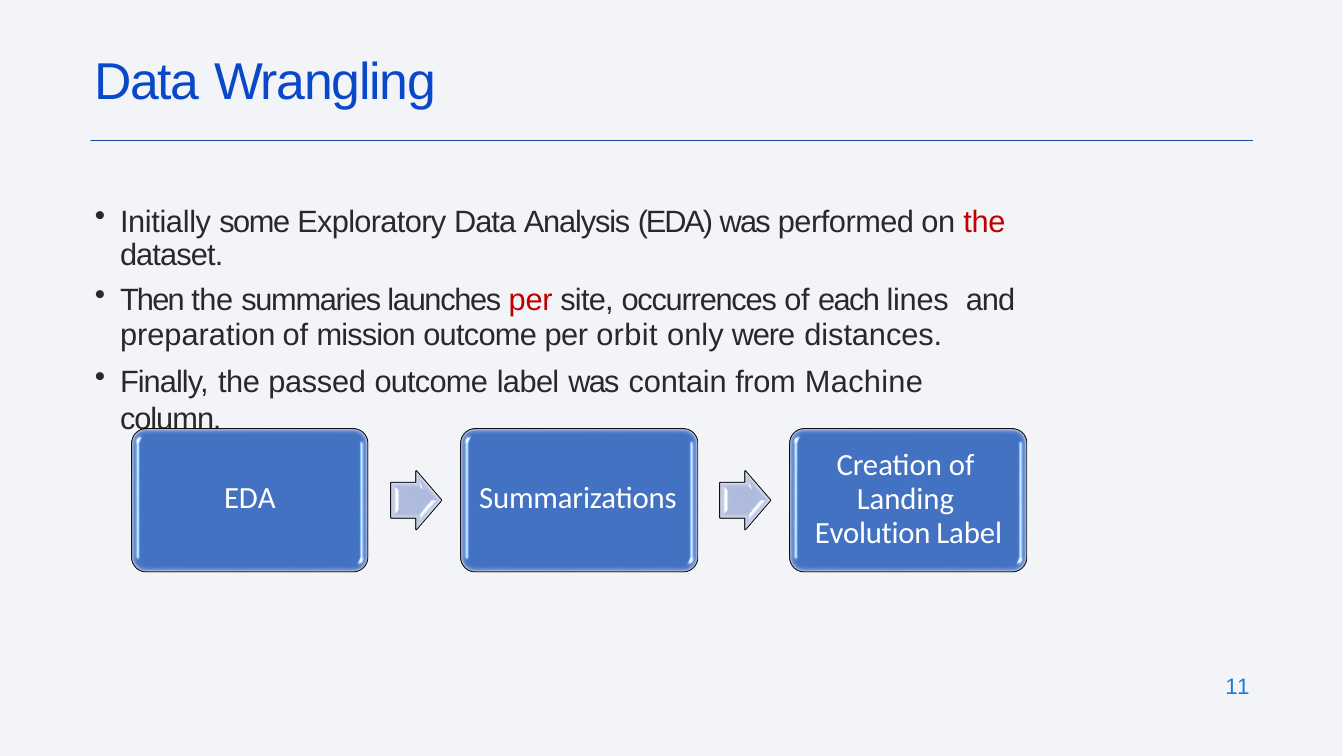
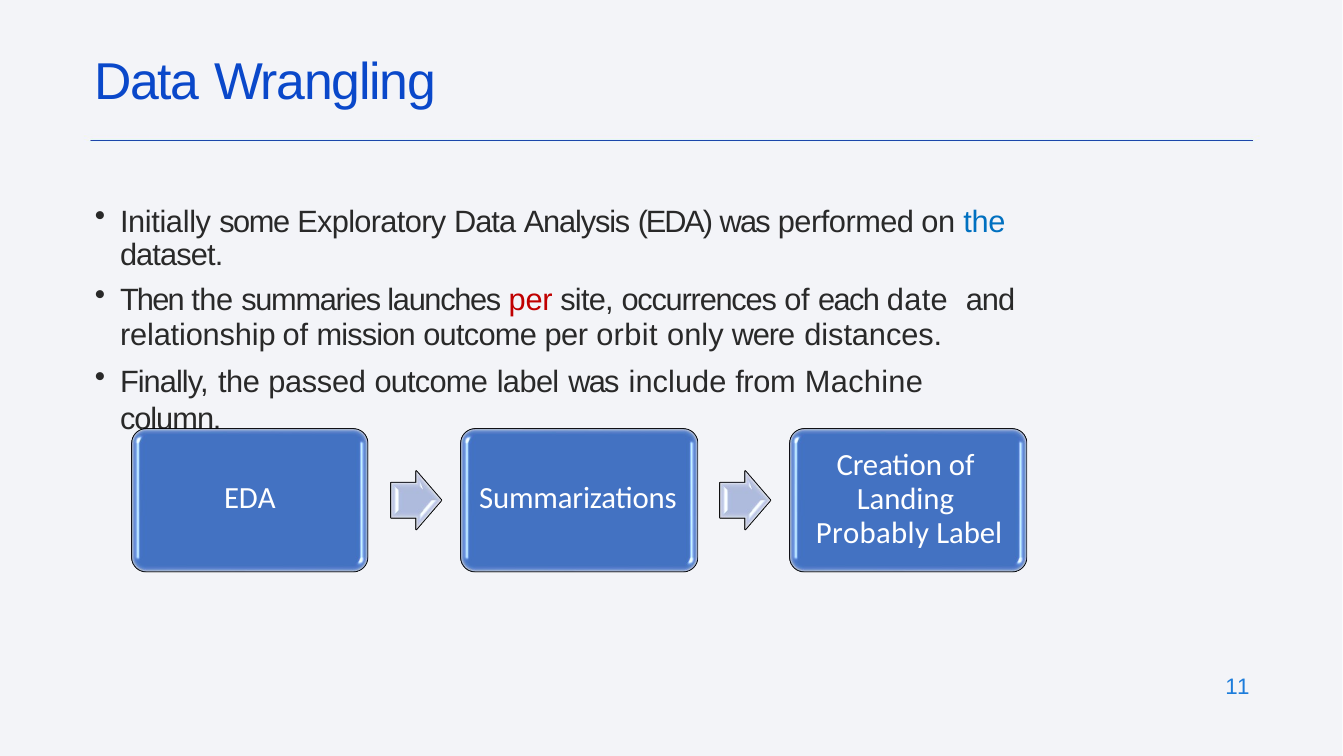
the at (984, 222) colour: red -> blue
lines: lines -> date
preparation: preparation -> relationship
contain: contain -> include
Evolution: Evolution -> Probably
